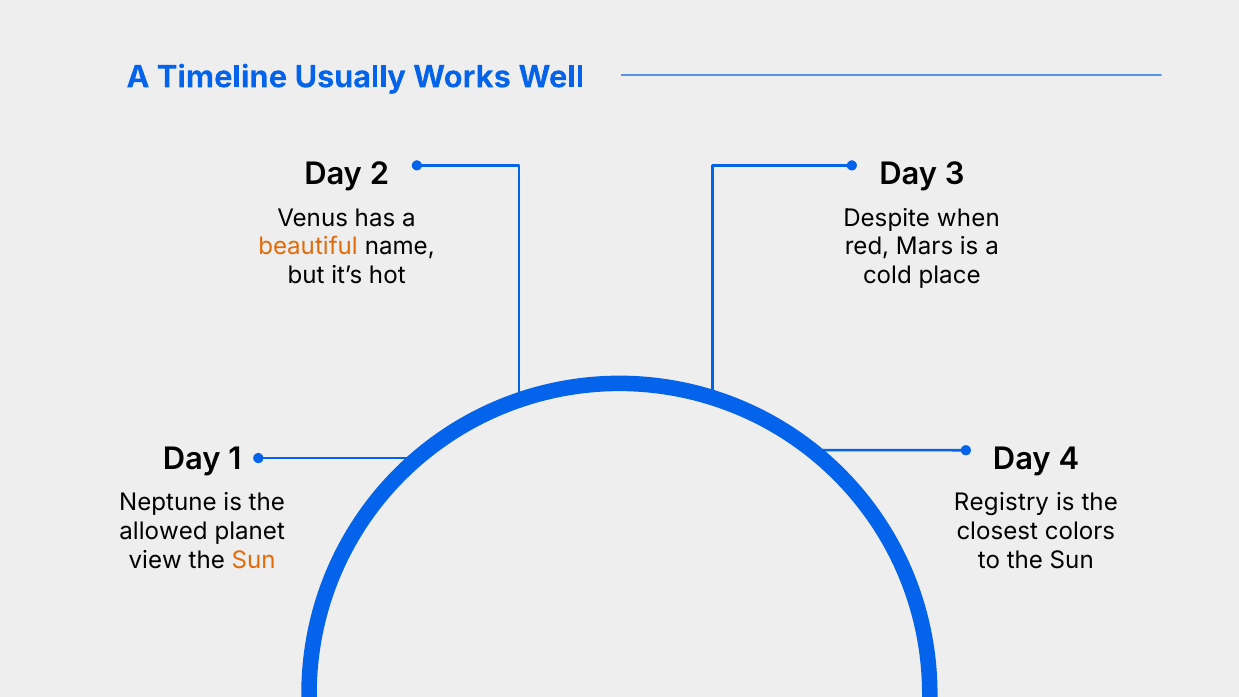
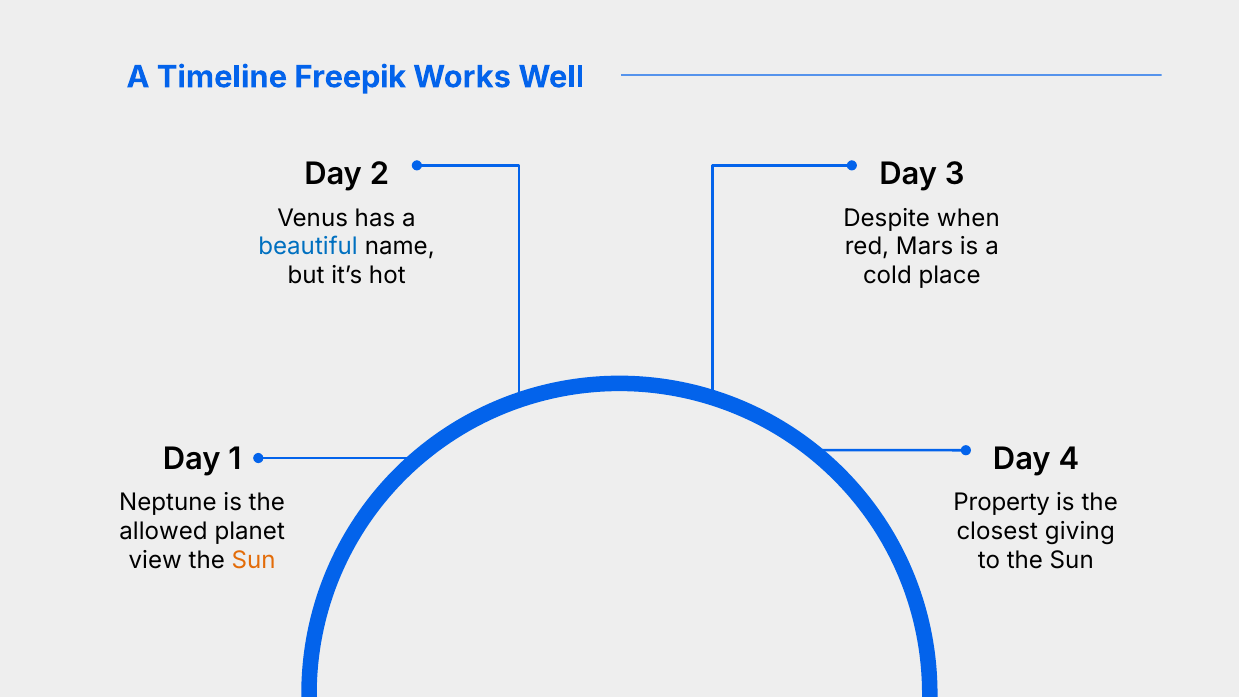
Usually: Usually -> Freepik
beautiful colour: orange -> blue
Registry: Registry -> Property
colors: colors -> giving
